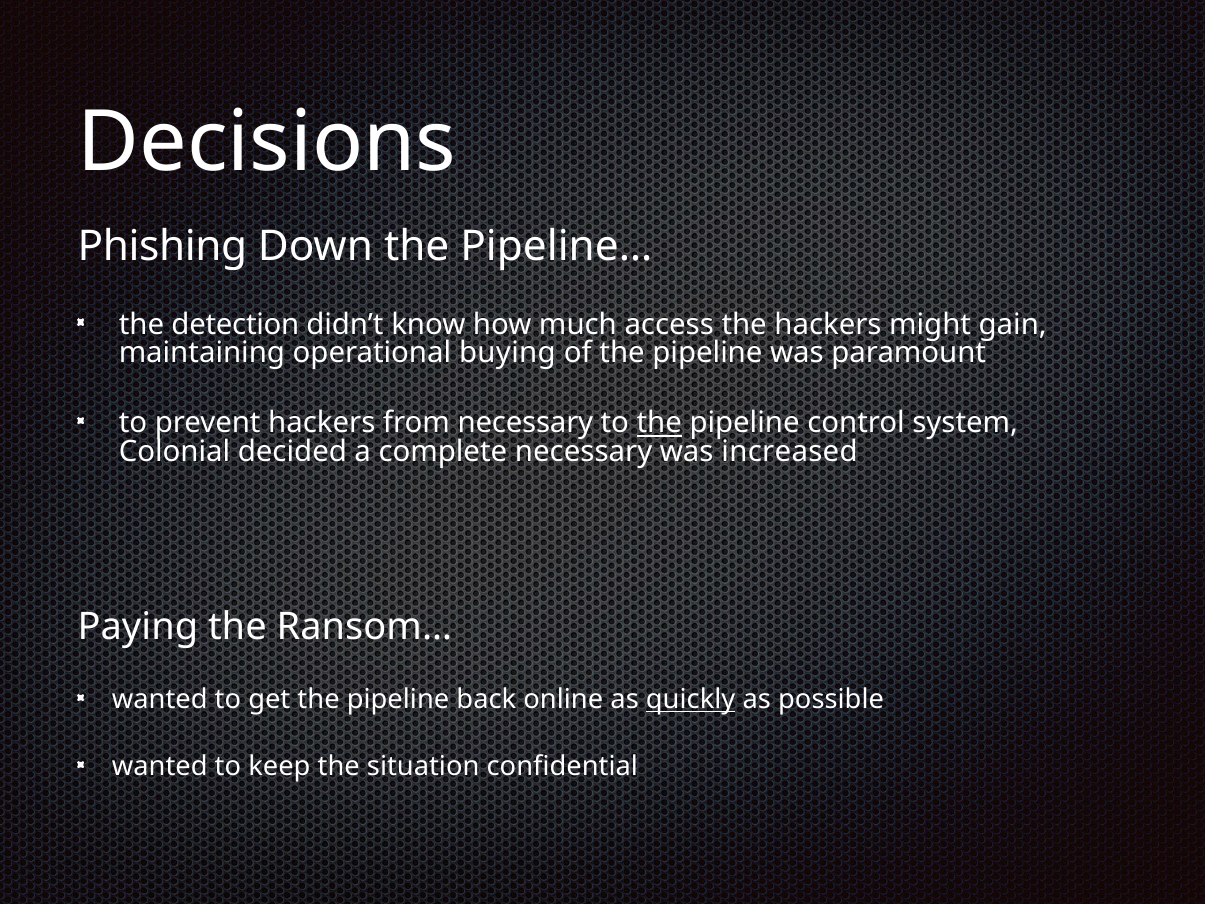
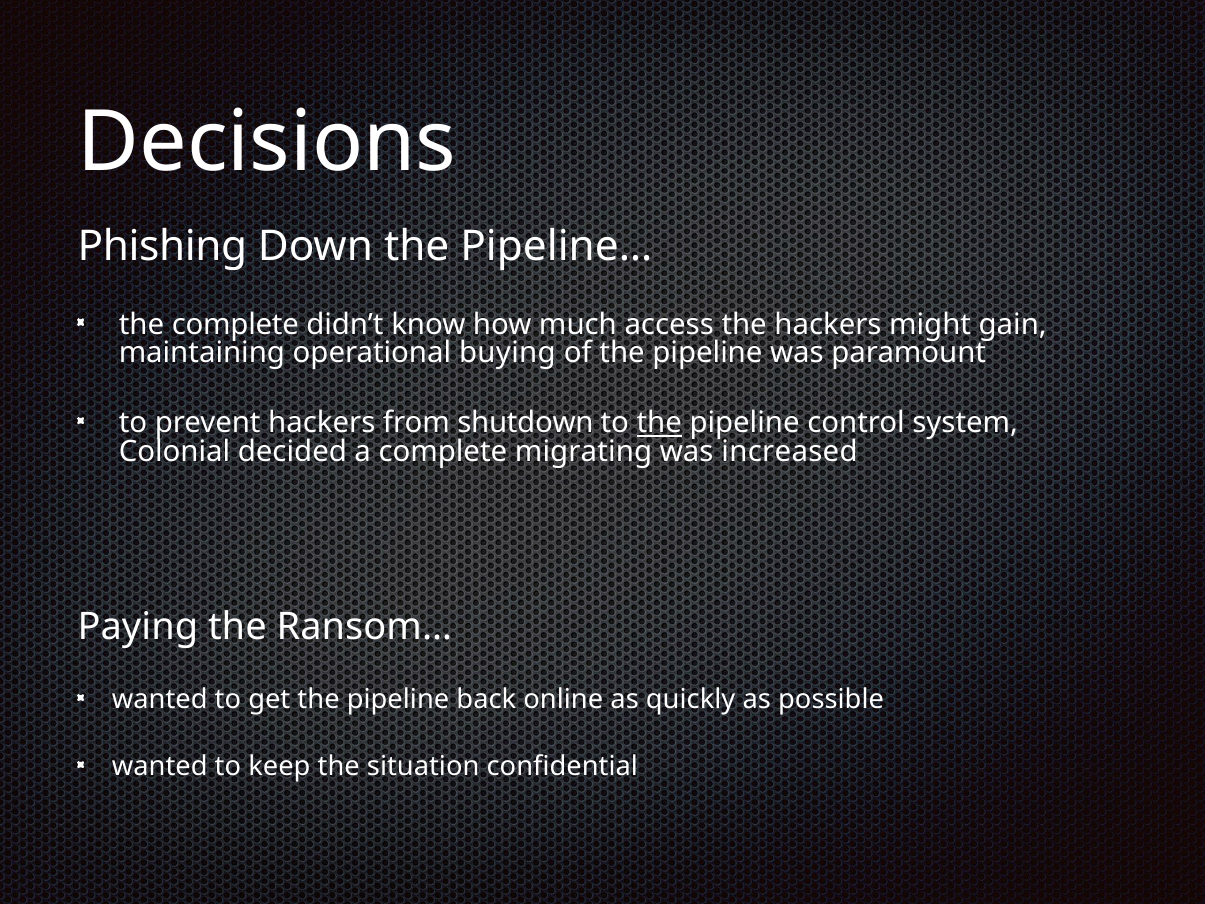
the detection: detection -> complete
from necessary: necessary -> shutdown
complete necessary: necessary -> migrating
quickly underline: present -> none
